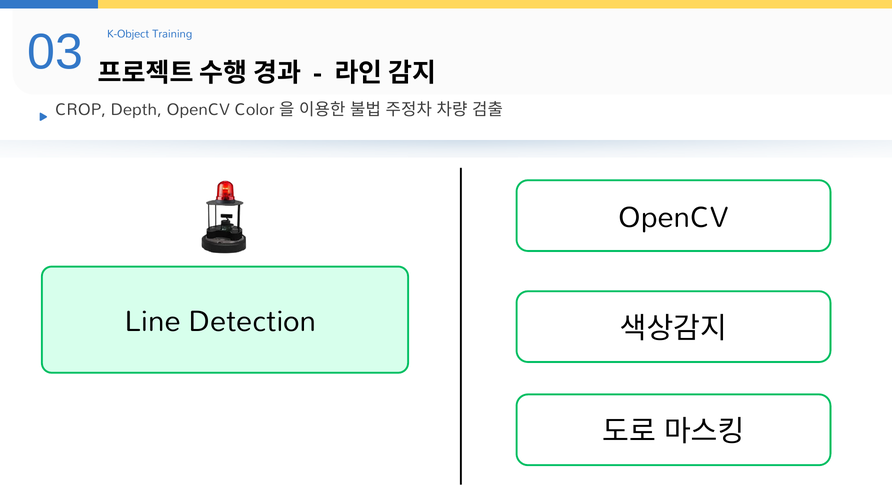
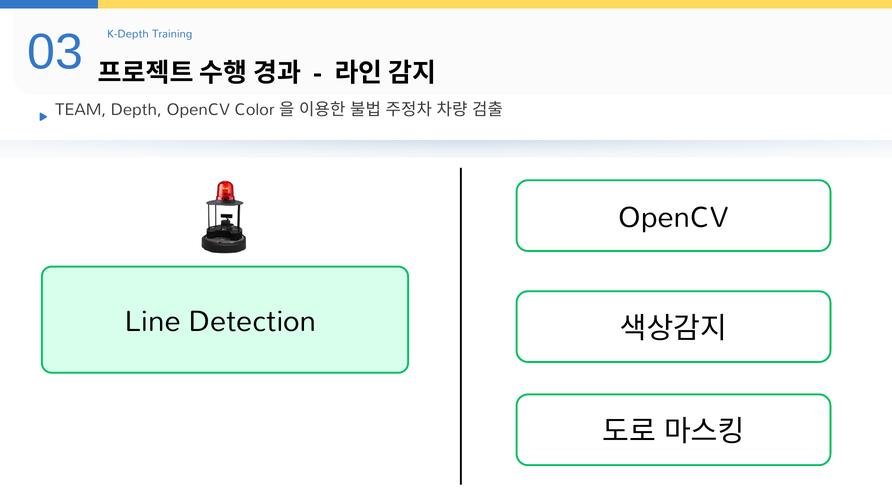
K-Object: K-Object -> K-Depth
CROP: CROP -> TEAM
